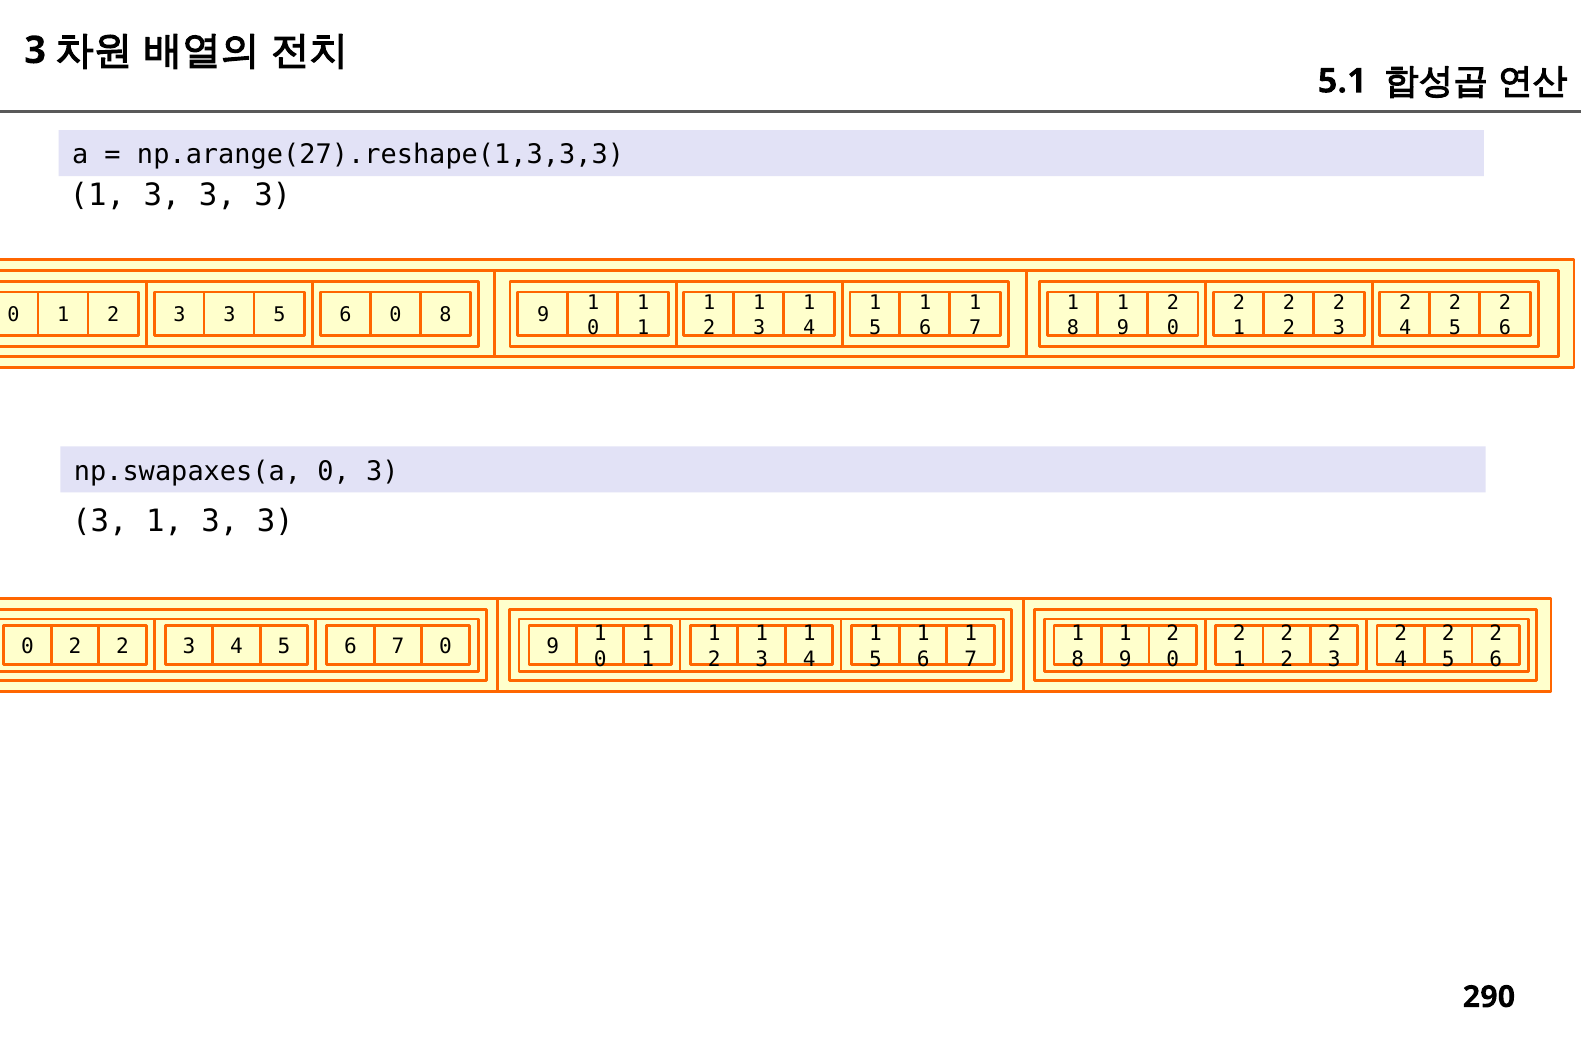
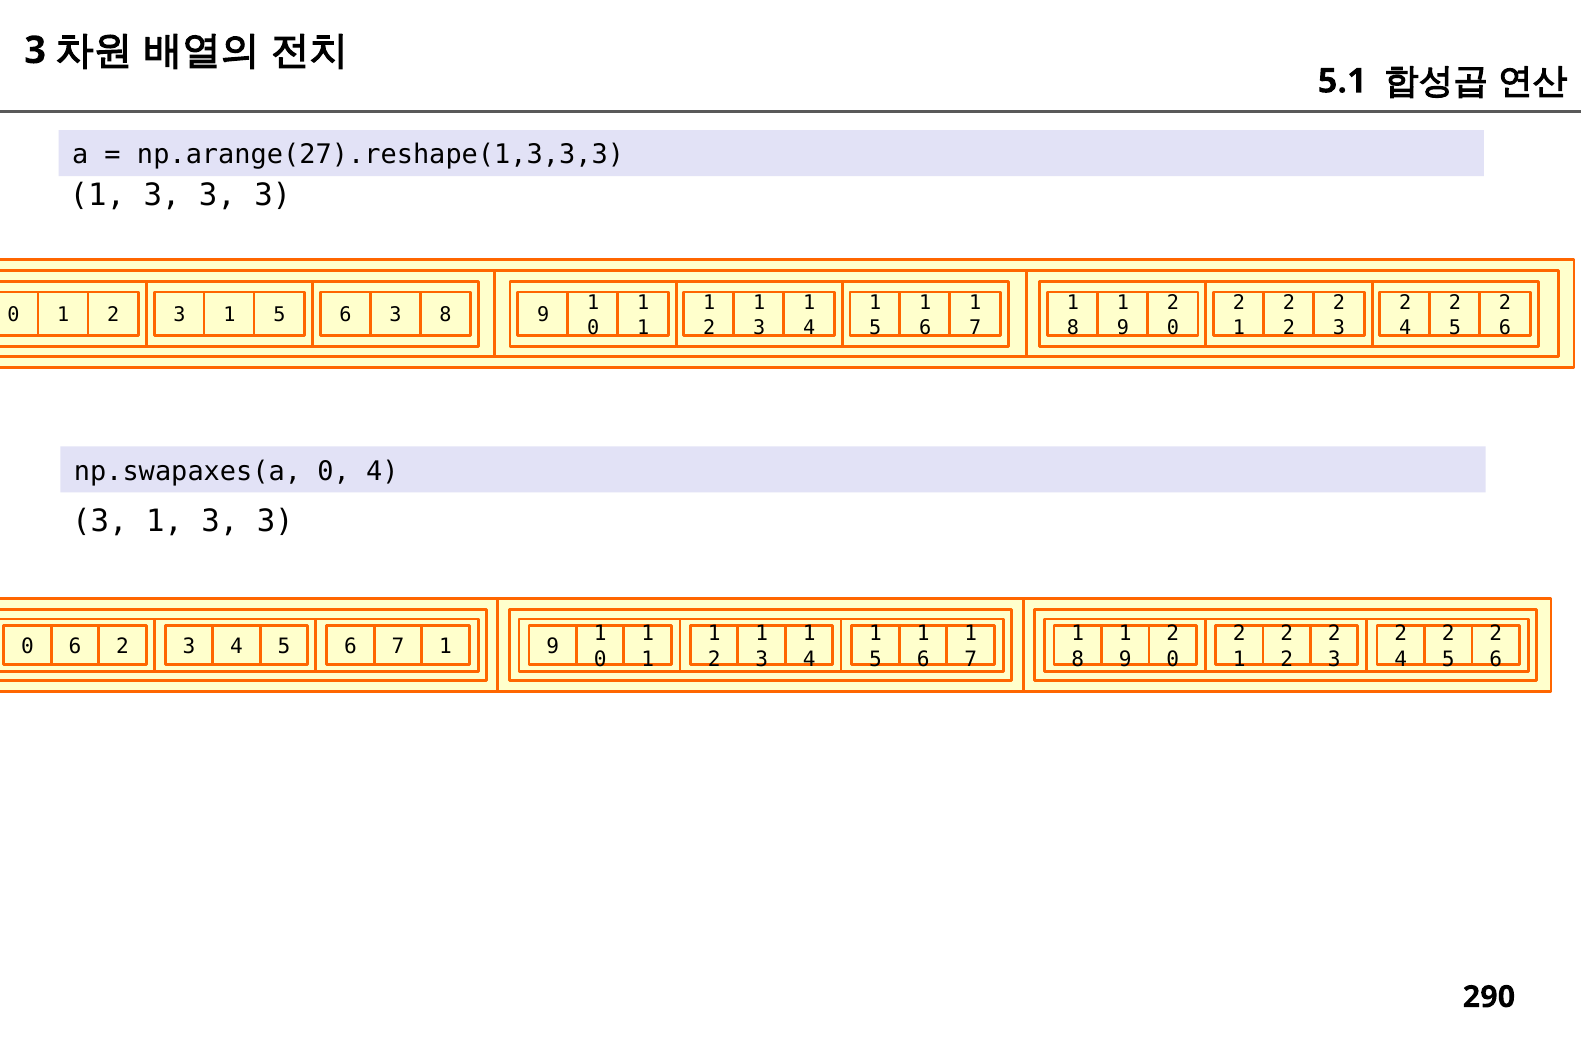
2 3 3: 3 -> 1
5 6 0: 0 -> 3
0 3: 3 -> 4
2 at (75, 646): 2 -> 6
6 7 0: 0 -> 1
